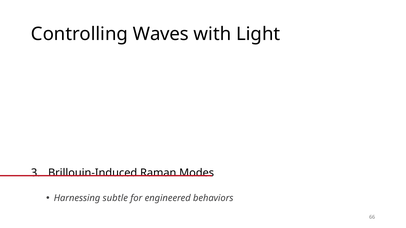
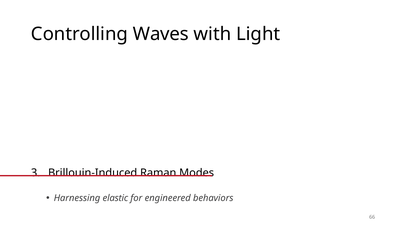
Harnessing subtle: subtle -> elastic
